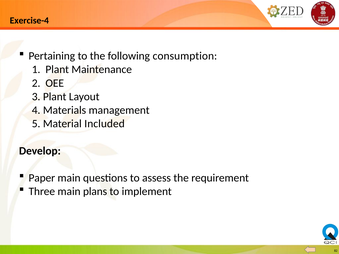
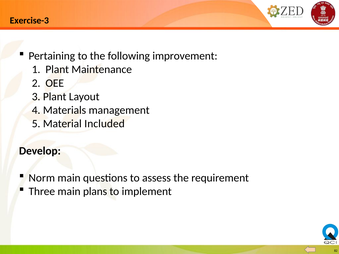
Exercise-4: Exercise-4 -> Exercise-3
consumption: consumption -> improvement
Paper: Paper -> Norm
